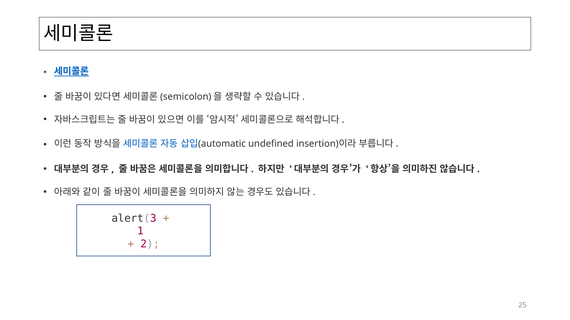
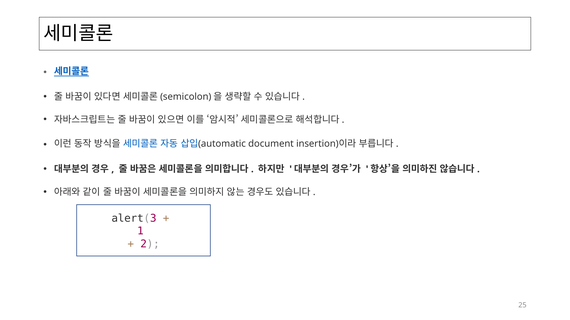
undefined: undefined -> document
